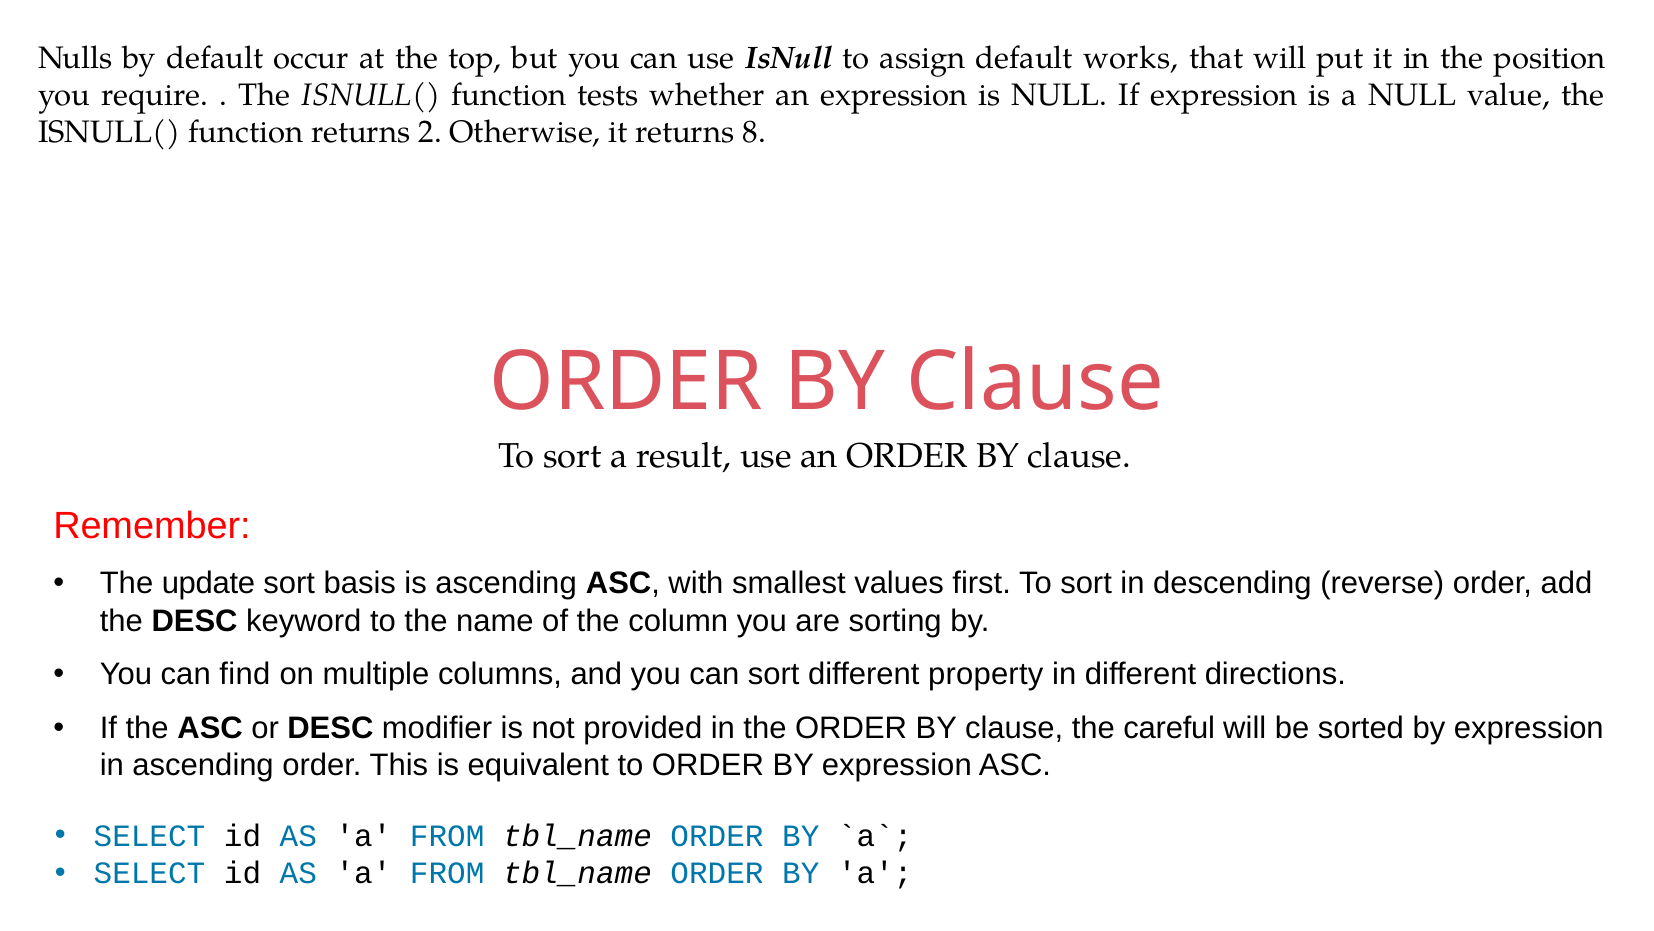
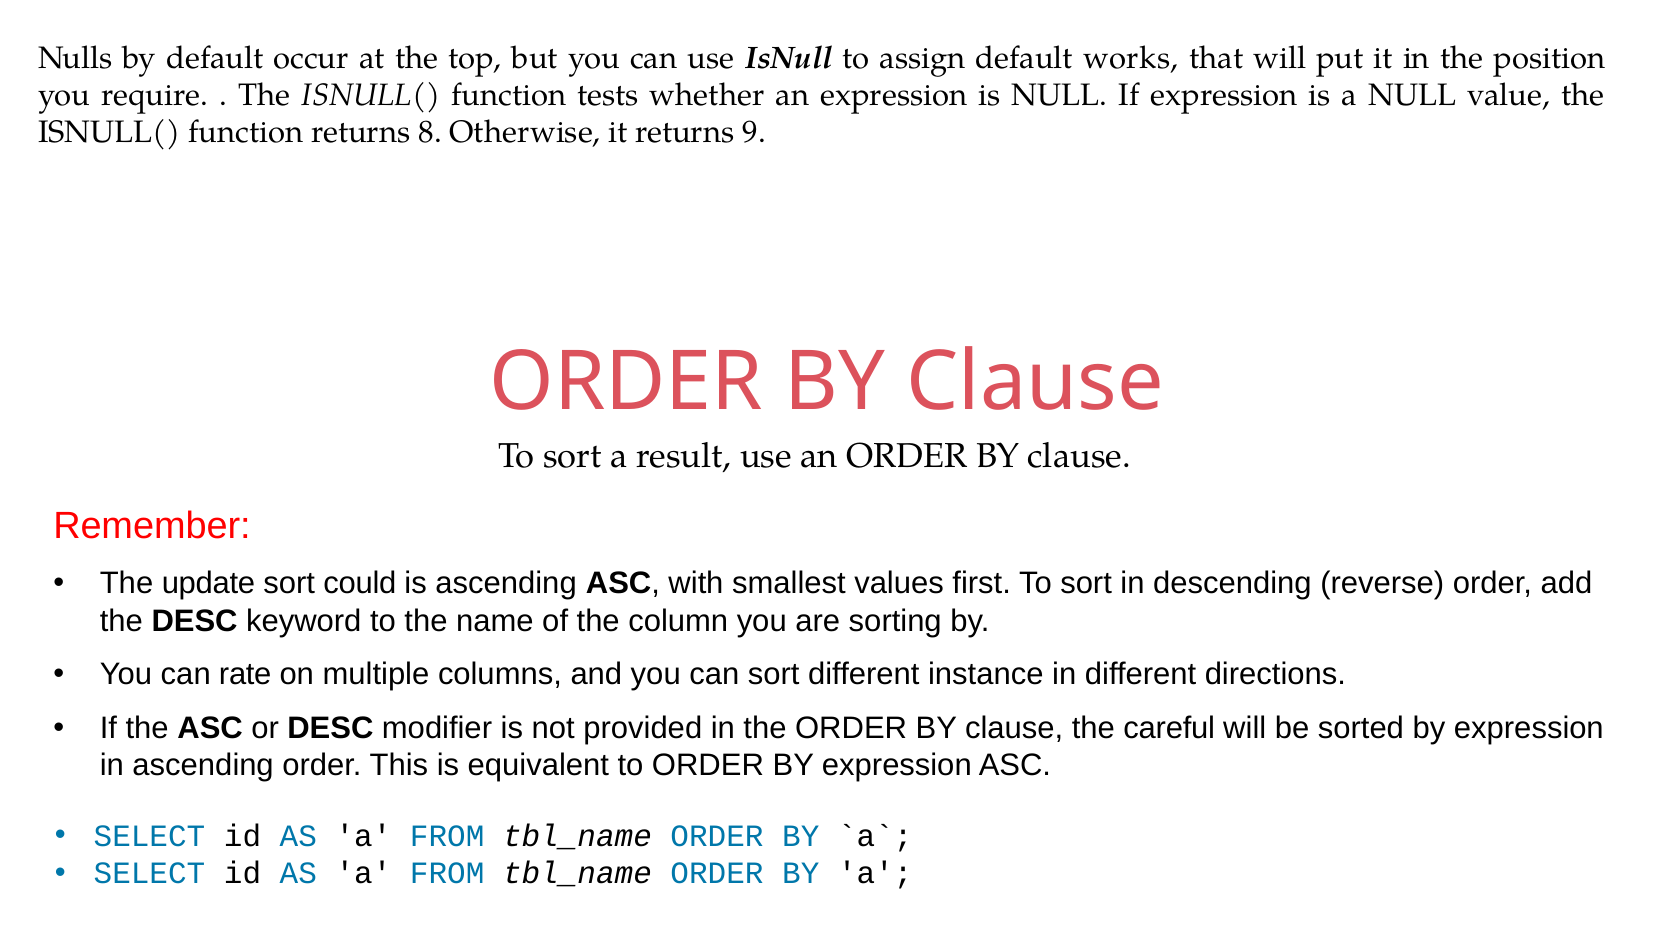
2: 2 -> 8
8: 8 -> 9
basis: basis -> could
find: find -> rate
property: property -> instance
